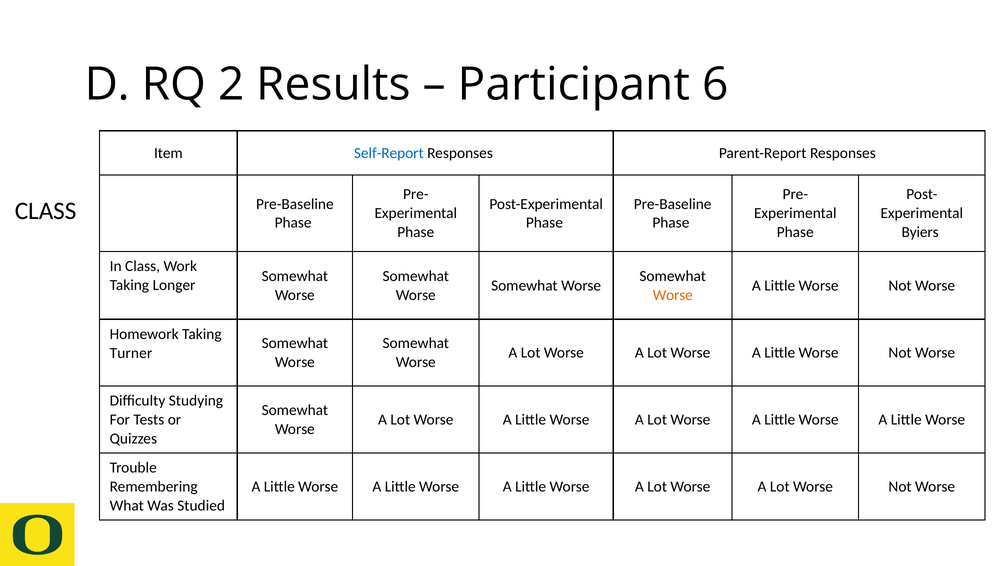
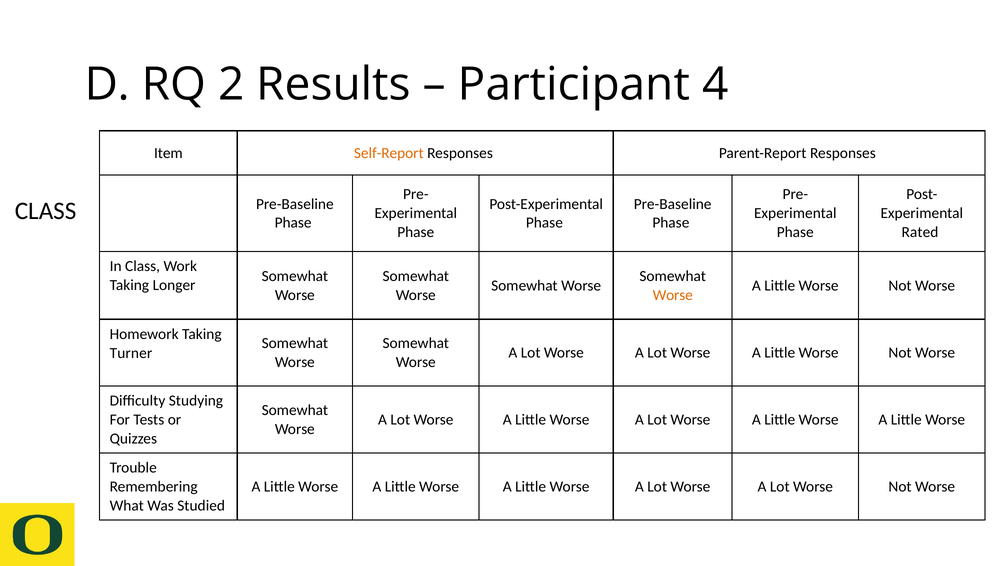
6: 6 -> 4
Self-Report colour: blue -> orange
Byiers: Byiers -> Rated
